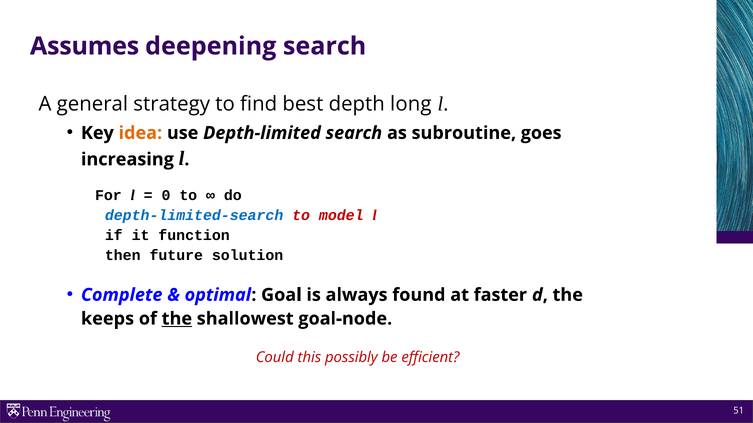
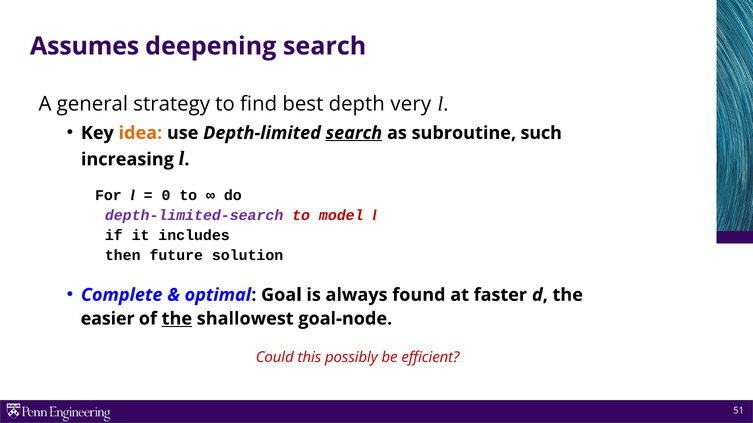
long: long -> very
search at (354, 133) underline: none -> present
goes: goes -> such
depth-limited-search colour: blue -> purple
function: function -> includes
keeps: keeps -> easier
